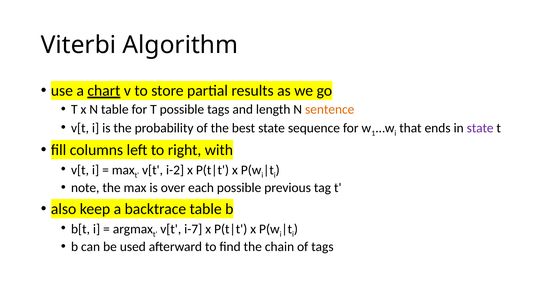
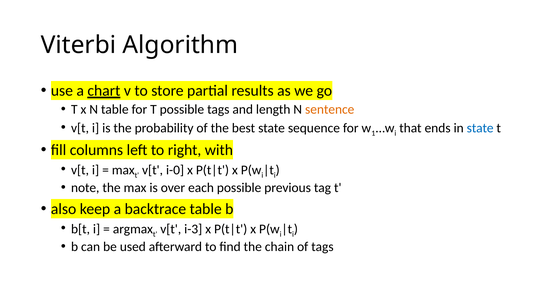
state at (480, 128) colour: purple -> blue
i-2: i-2 -> i-0
i-7: i-7 -> i-3
